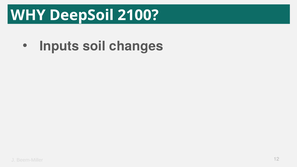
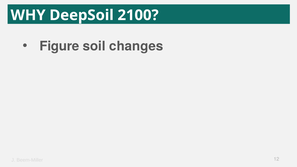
Inputs: Inputs -> Figure
